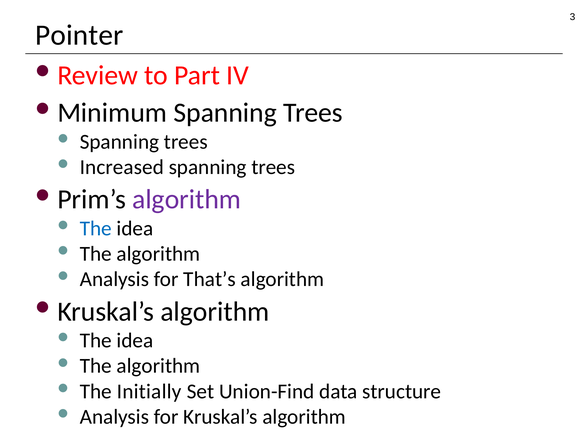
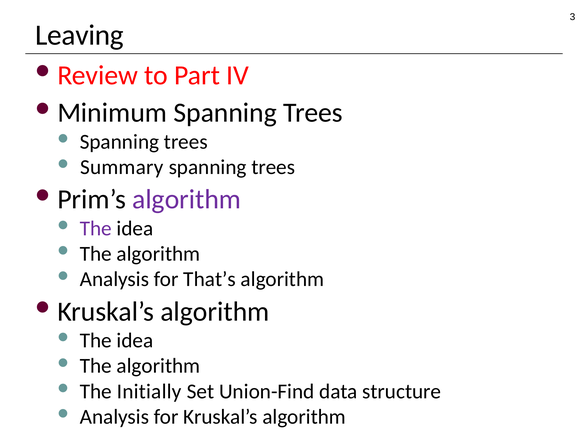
Pointer: Pointer -> Leaving
Increased: Increased -> Summary
The at (96, 228) colour: blue -> purple
